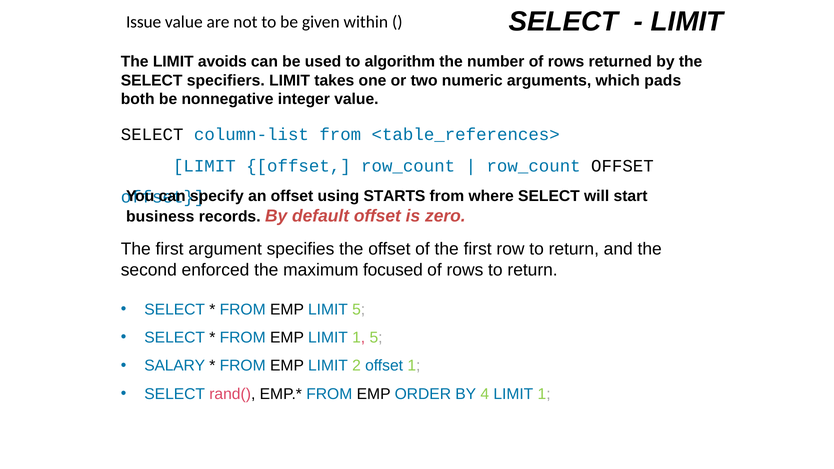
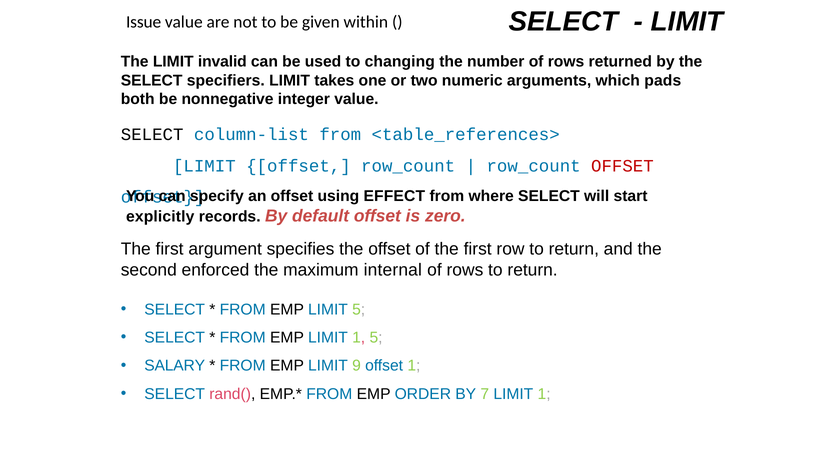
avoids: avoids -> invalid
algorithm: algorithm -> changing
OFFSET at (622, 166) colour: black -> red
STARTS: STARTS -> EFFECT
business: business -> explicitly
focused: focused -> internal
2: 2 -> 9
4: 4 -> 7
